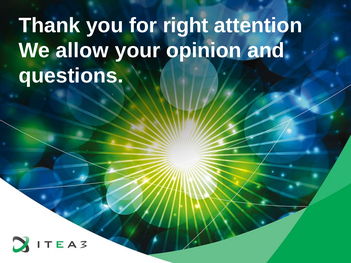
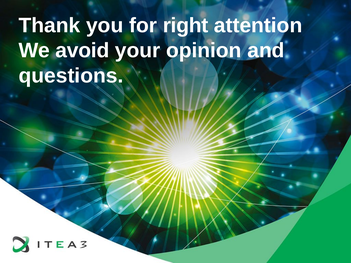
allow: allow -> avoid
